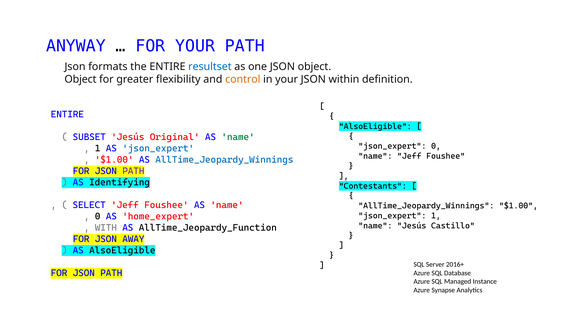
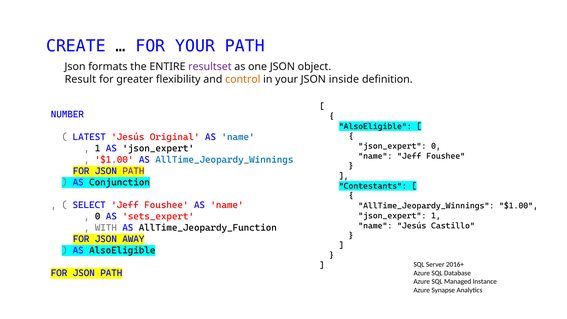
ANYWAY: ANYWAY -> CREATE
resultset colour: blue -> purple
Object at (80, 79): Object -> Result
within: within -> inside
ENTIRE at (67, 114): ENTIRE -> NUMBER
SUBSET: SUBSET -> LATEST
name at (238, 137) colour: green -> blue
json_expert at (158, 148) colour: blue -> black
Identifying: Identifying -> Conjunction
home_expert: home_expert -> sets_expert
